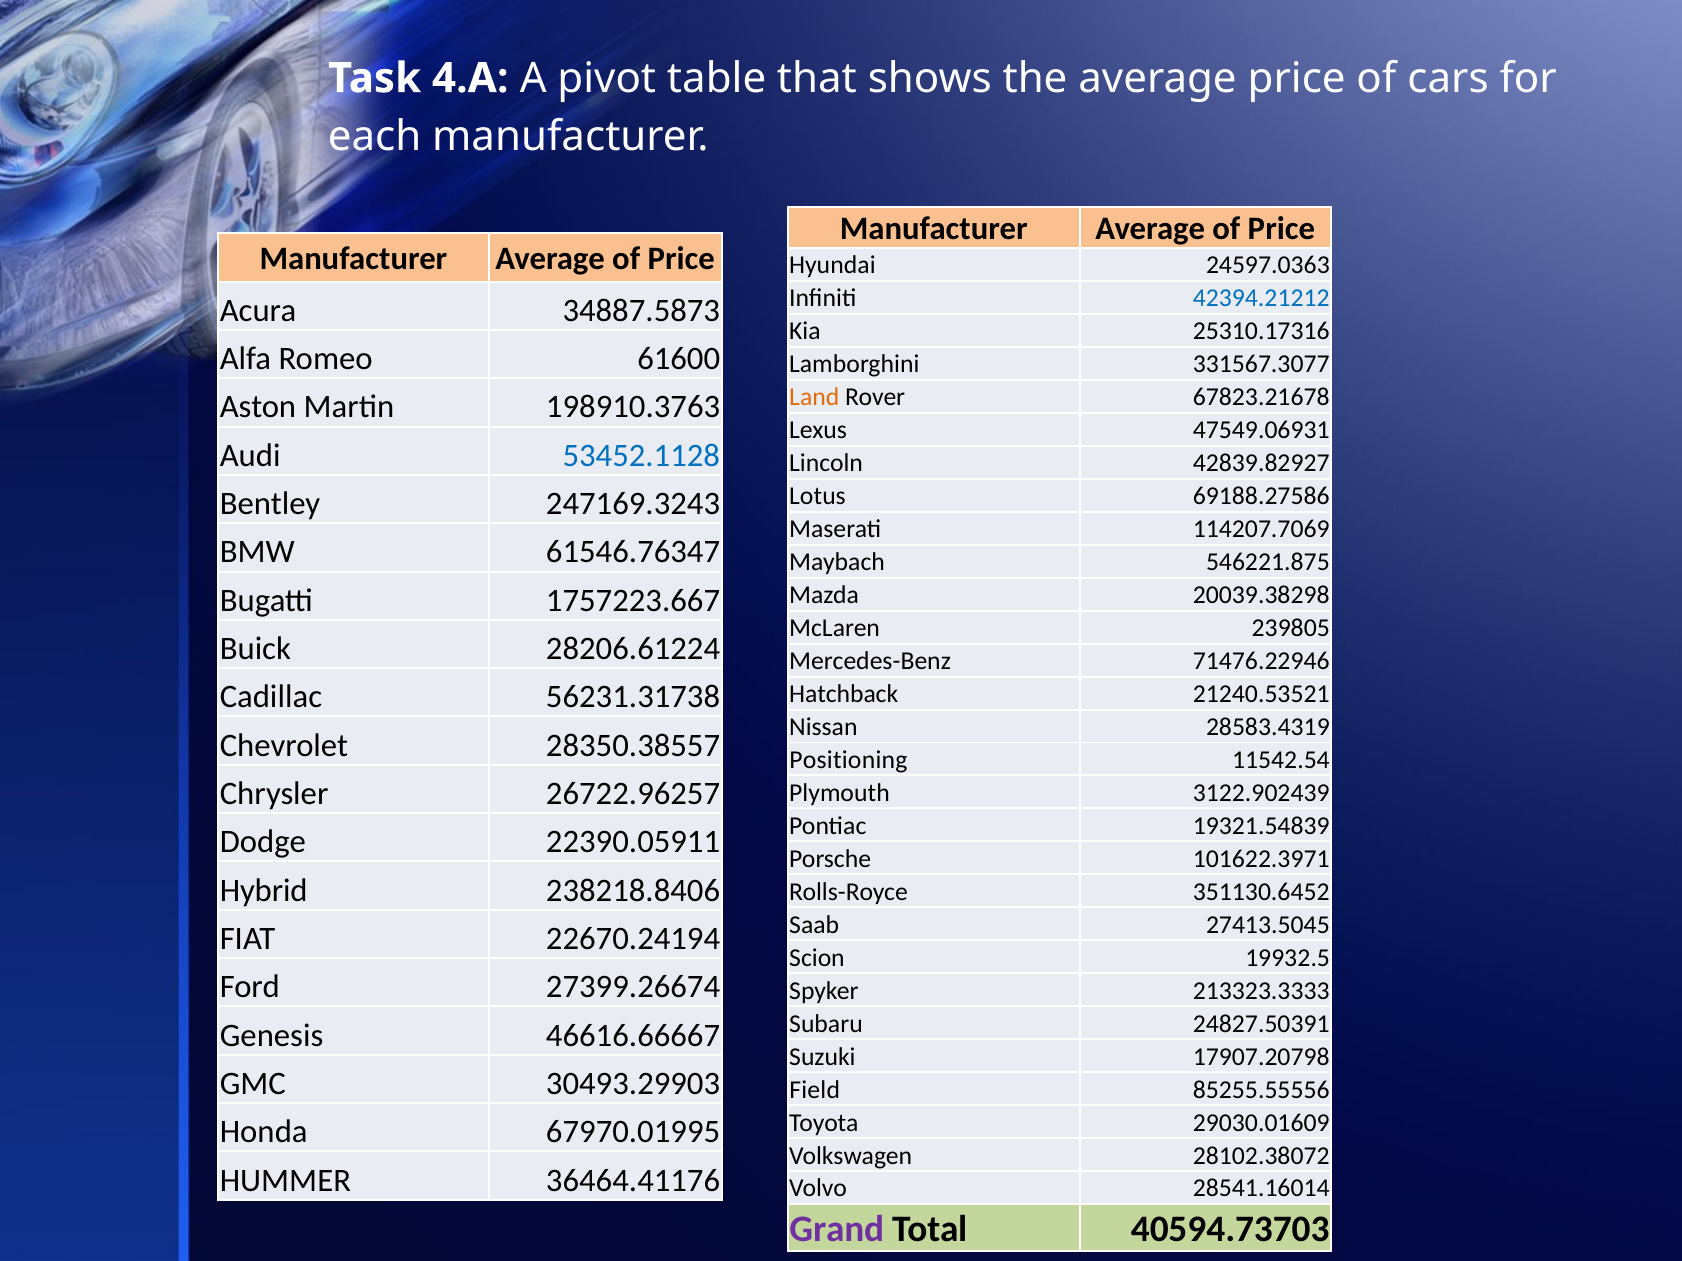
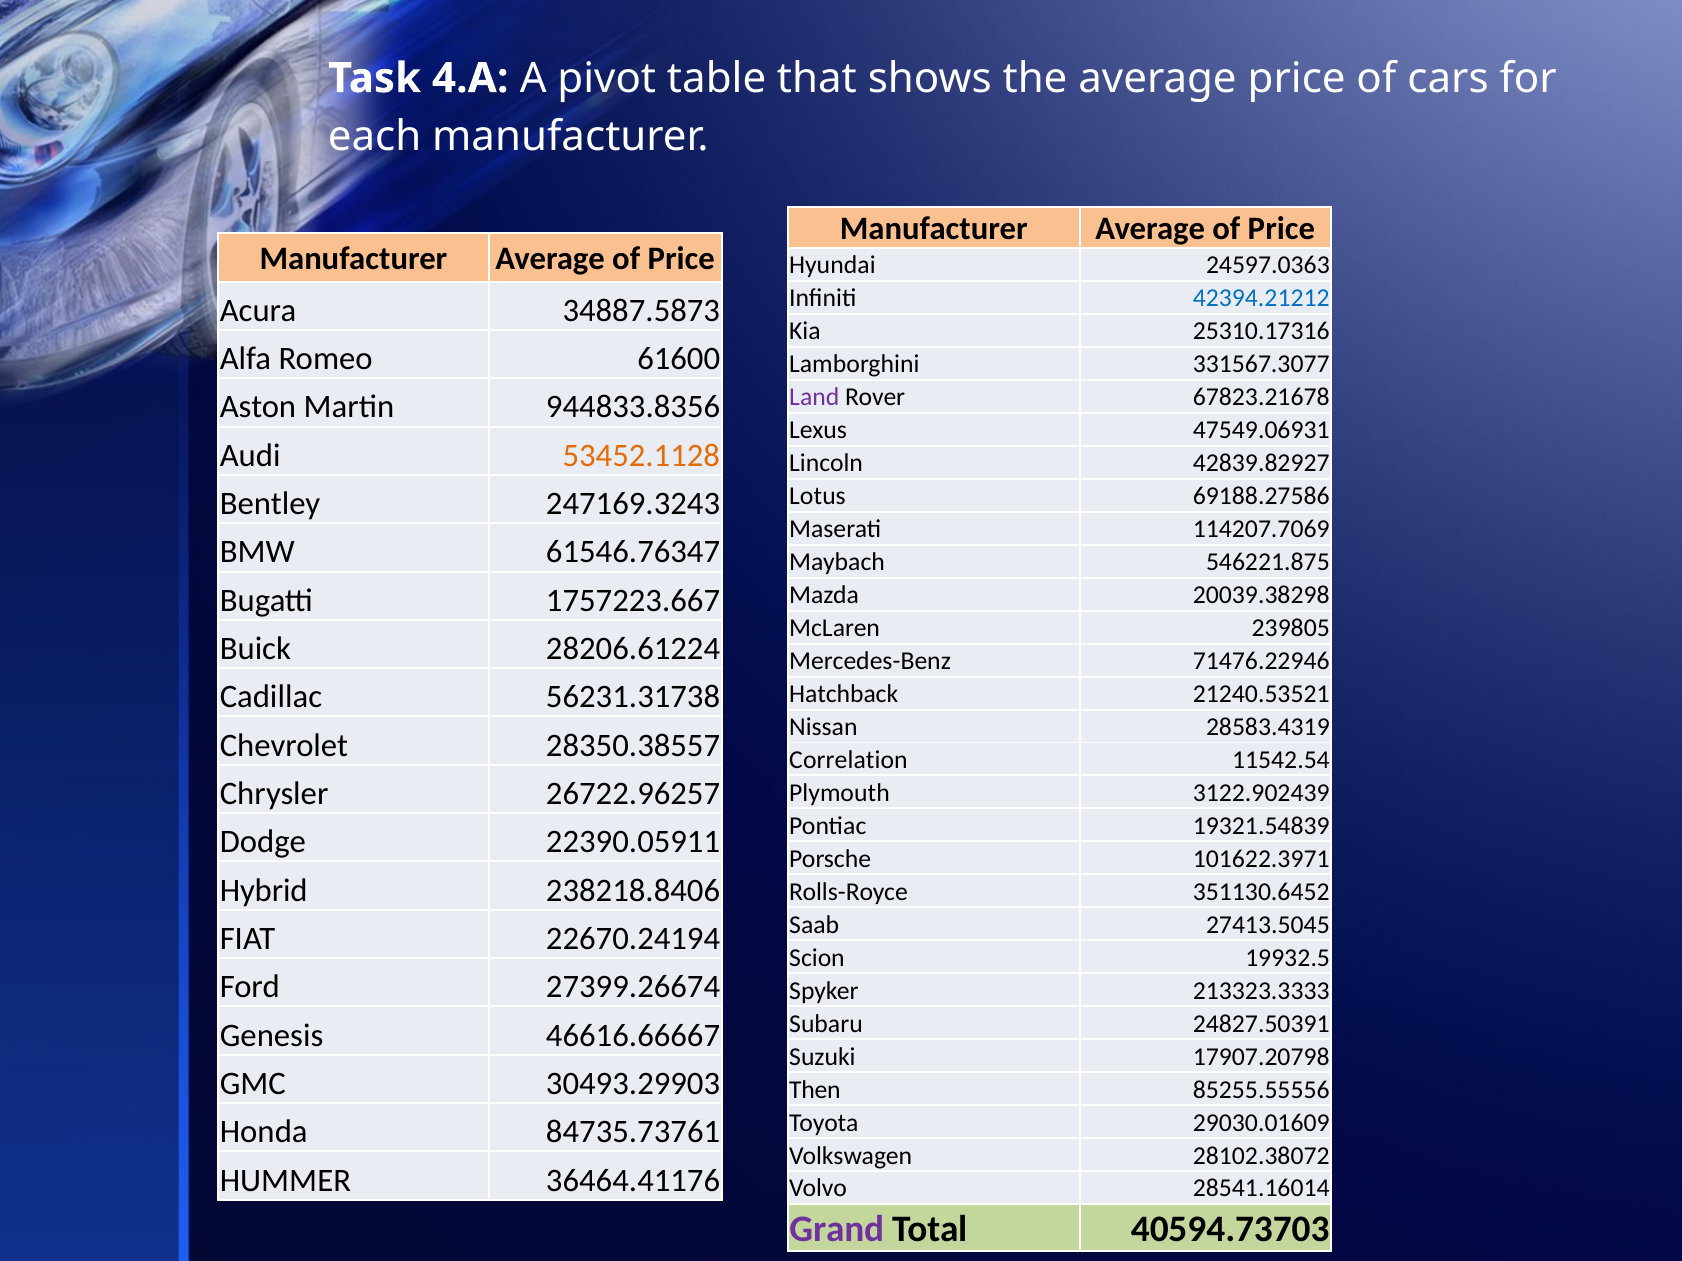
Land colour: orange -> purple
198910.3763: 198910.3763 -> 944833.8356
53452.1128 colour: blue -> orange
Positioning: Positioning -> Correlation
Field: Field -> Then
67970.01995: 67970.01995 -> 84735.73761
